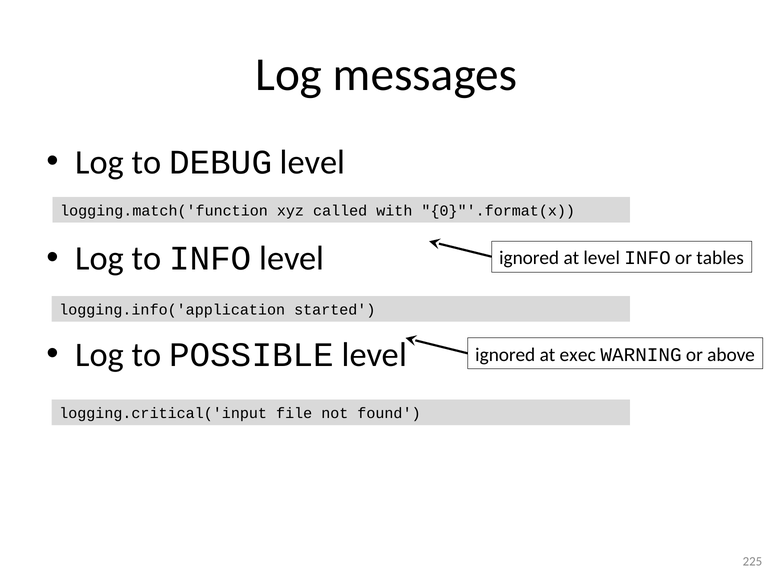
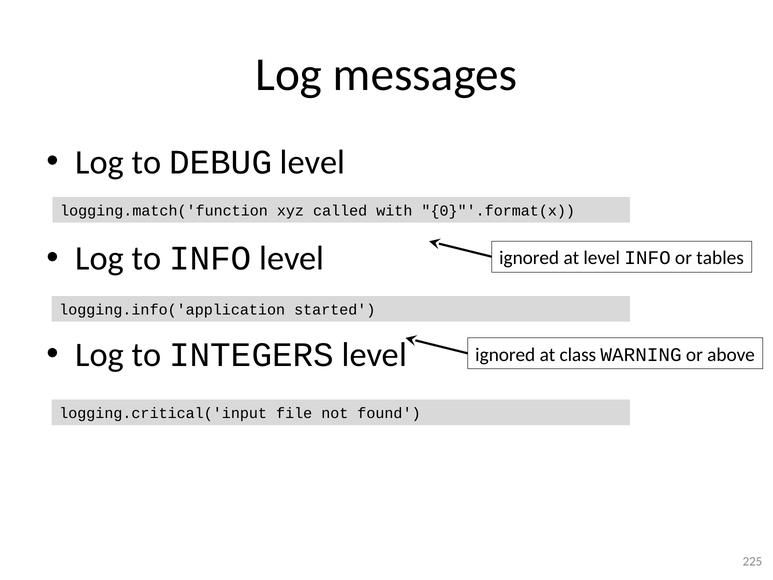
POSSIBLE: POSSIBLE -> INTEGERS
exec: exec -> class
